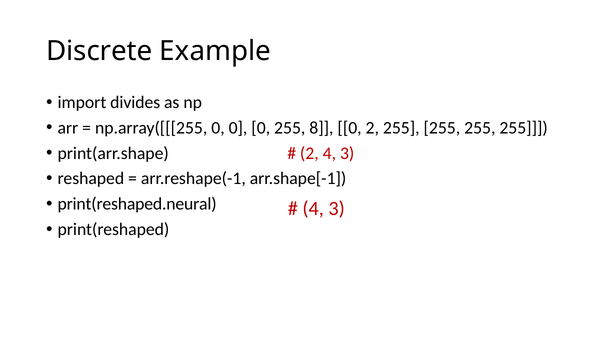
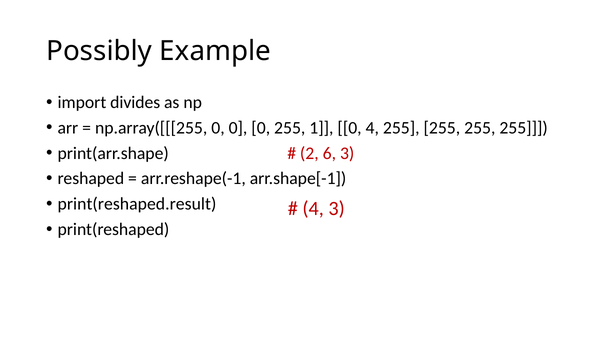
Discrete: Discrete -> Possibly
8: 8 -> 1
0 2: 2 -> 4
2 4: 4 -> 6
print(reshaped.neural: print(reshaped.neural -> print(reshaped.result
